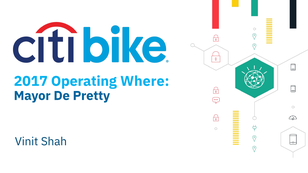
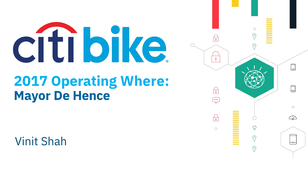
Pretty: Pretty -> Hence
